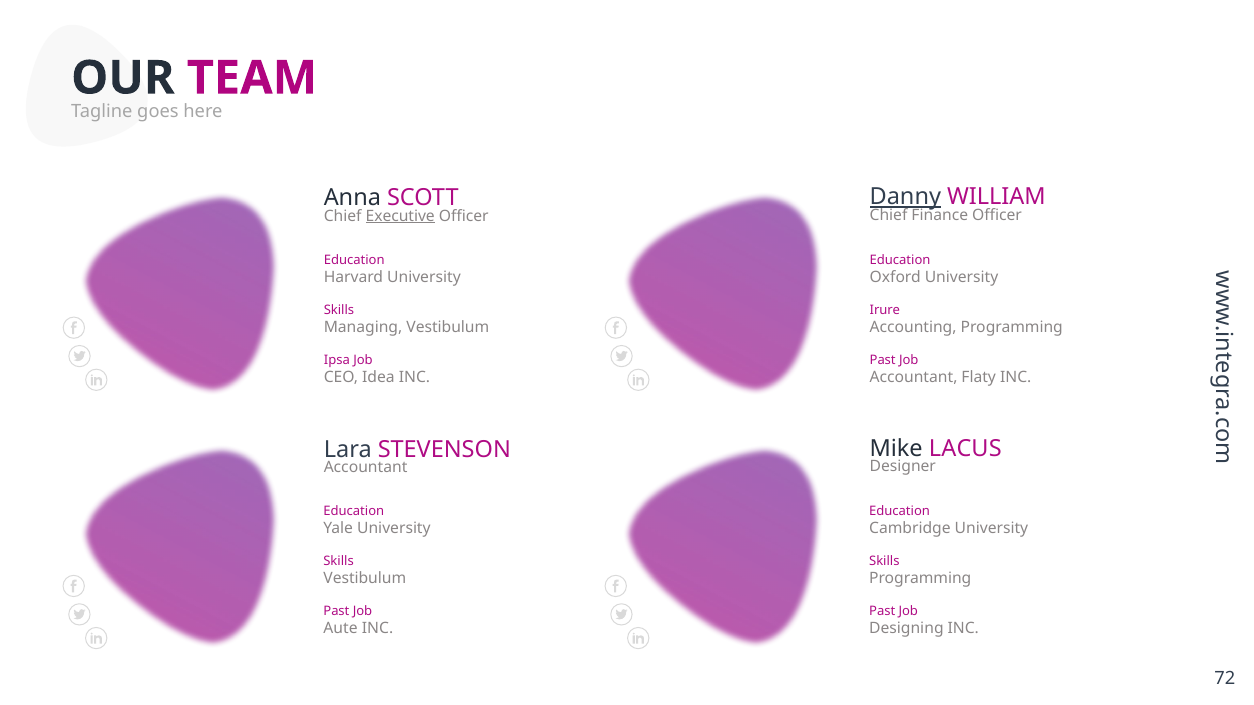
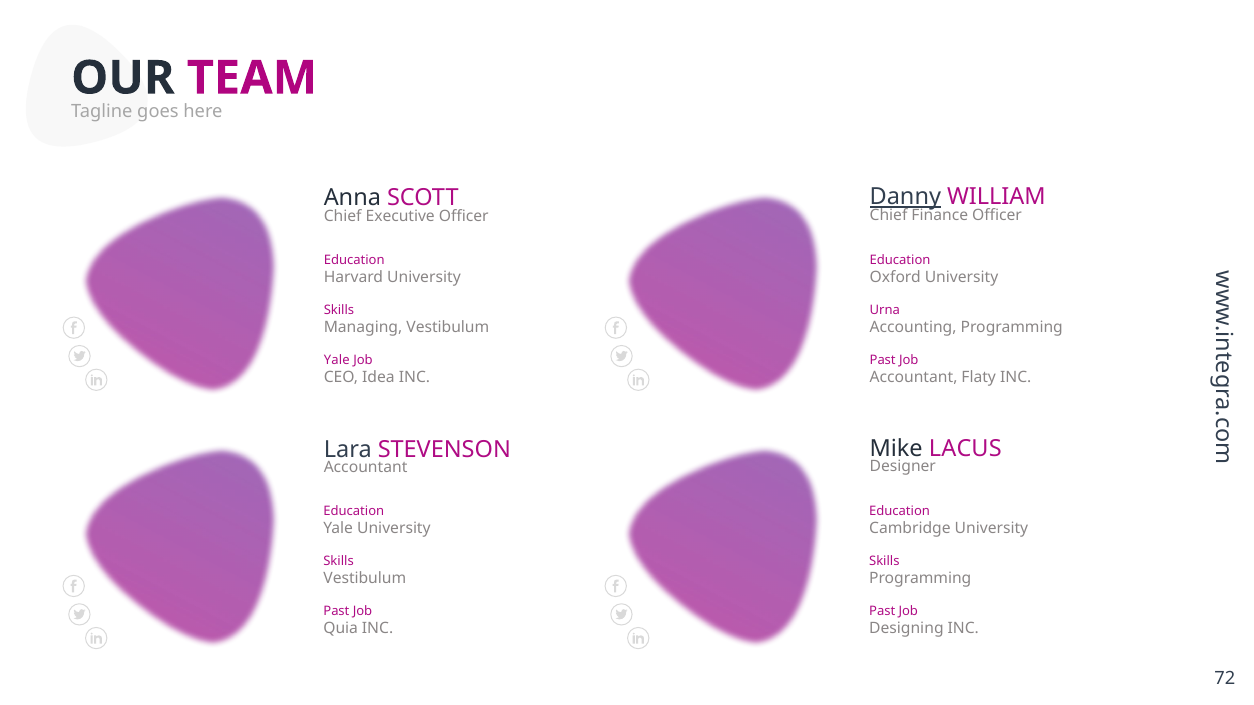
Executive underline: present -> none
Irure: Irure -> Urna
Ipsa at (337, 361): Ipsa -> Yale
Aute: Aute -> Quia
